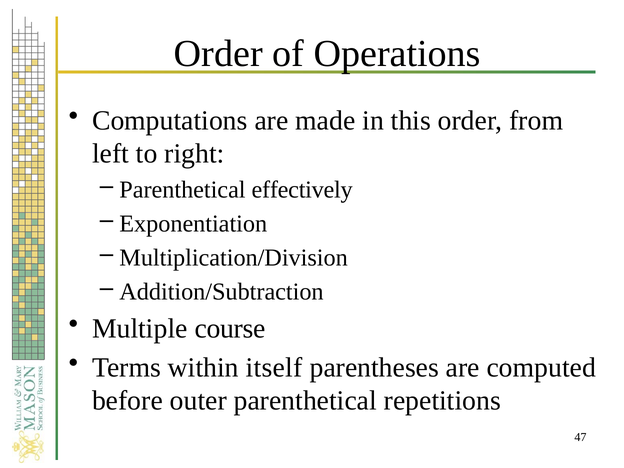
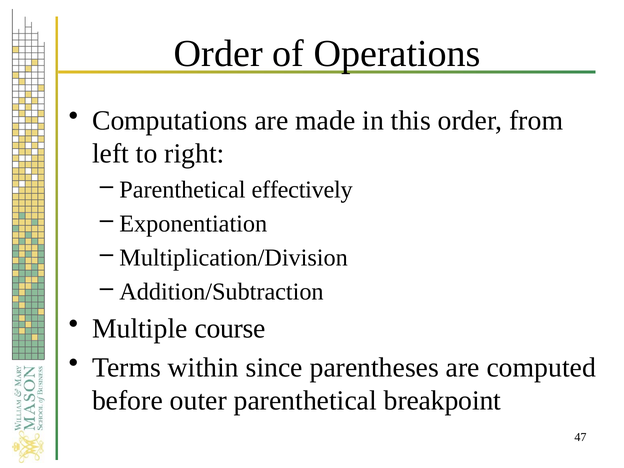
itself: itself -> since
repetitions: repetitions -> breakpoint
